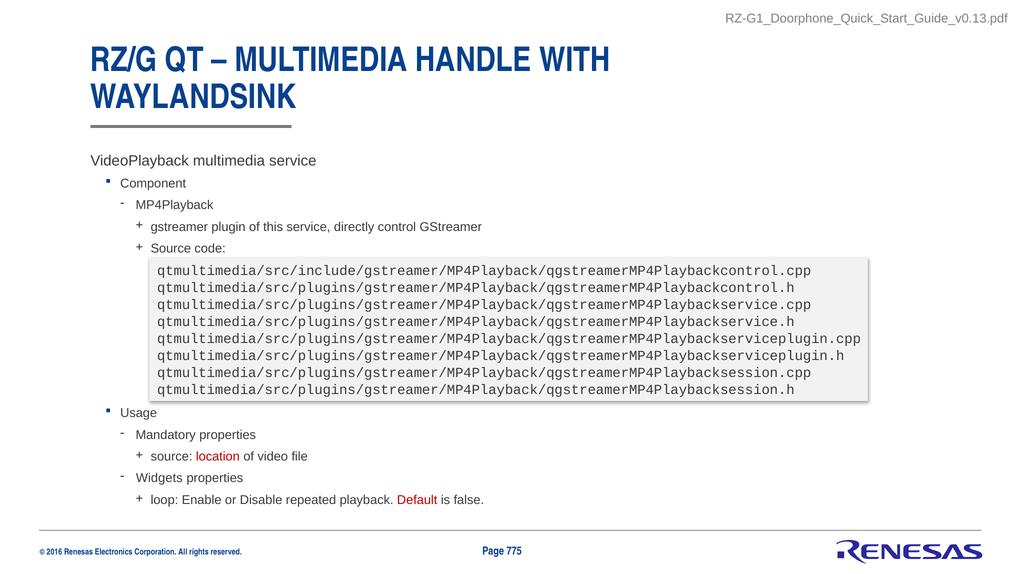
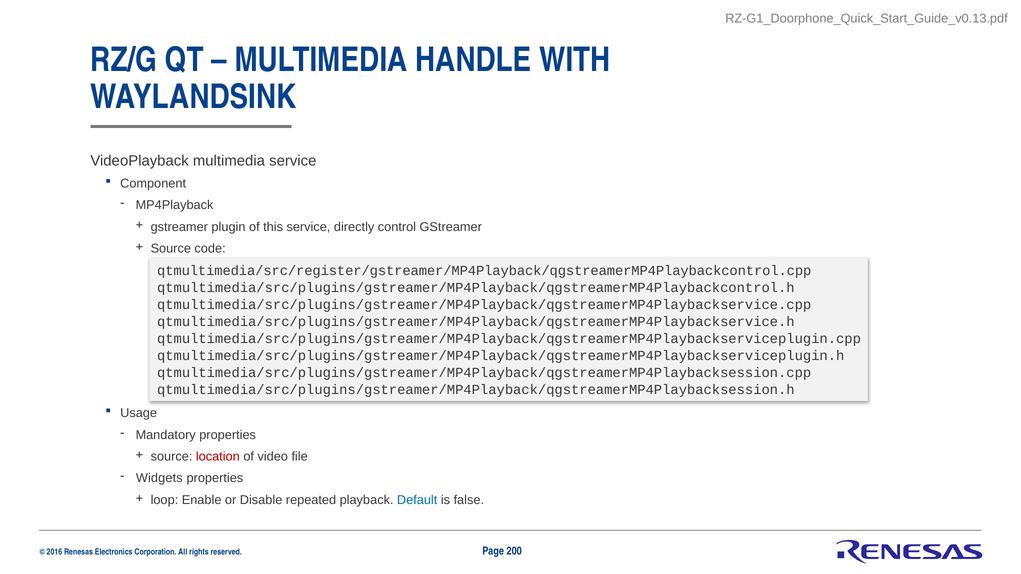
qtmultimedia/src/include/gstreamer/MP4Playback/qgstreamerMP4Playbackcontrol.cpp: qtmultimedia/src/include/gstreamer/MP4Playback/qgstreamerMP4Playbackcontrol.cpp -> qtmultimedia/src/register/gstreamer/MP4Playback/qgstreamerMP4Playbackcontrol.cpp
Default colour: red -> blue
775: 775 -> 200
